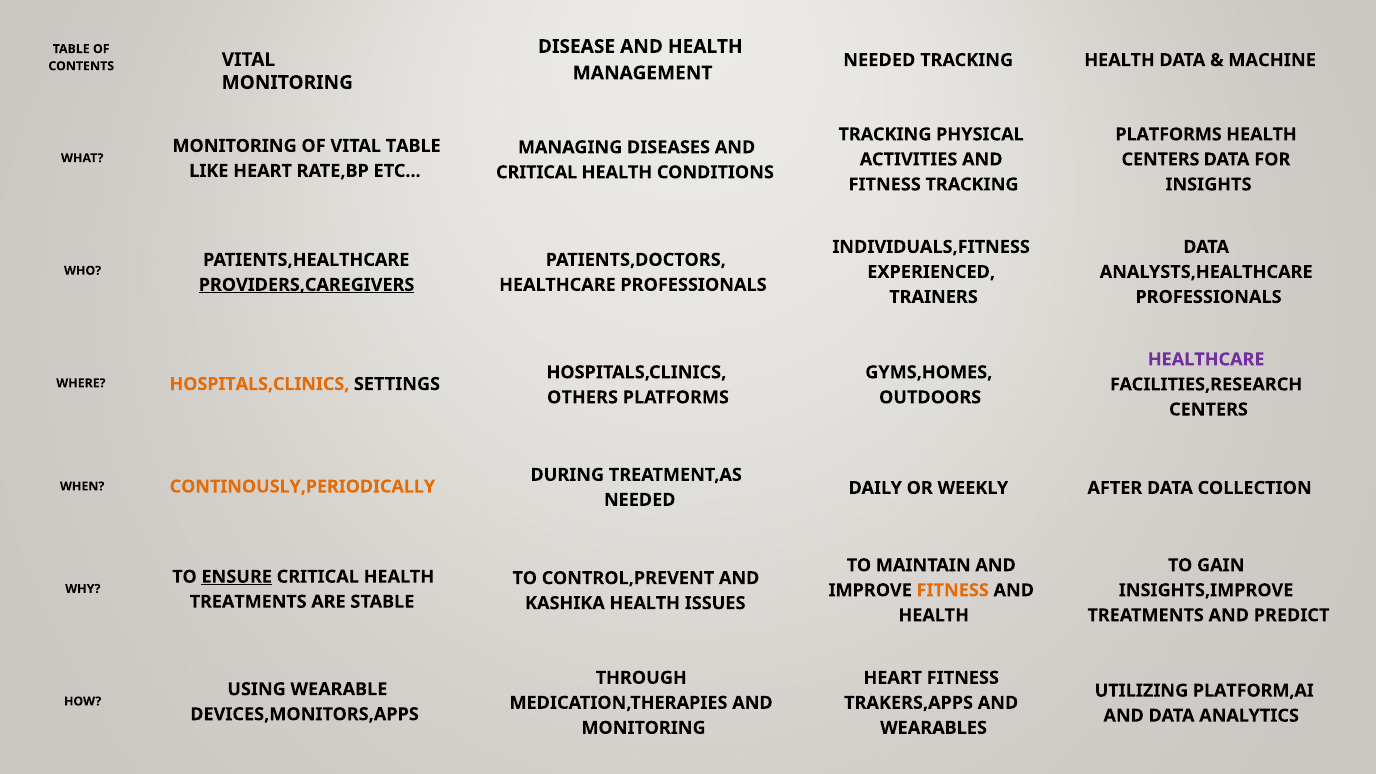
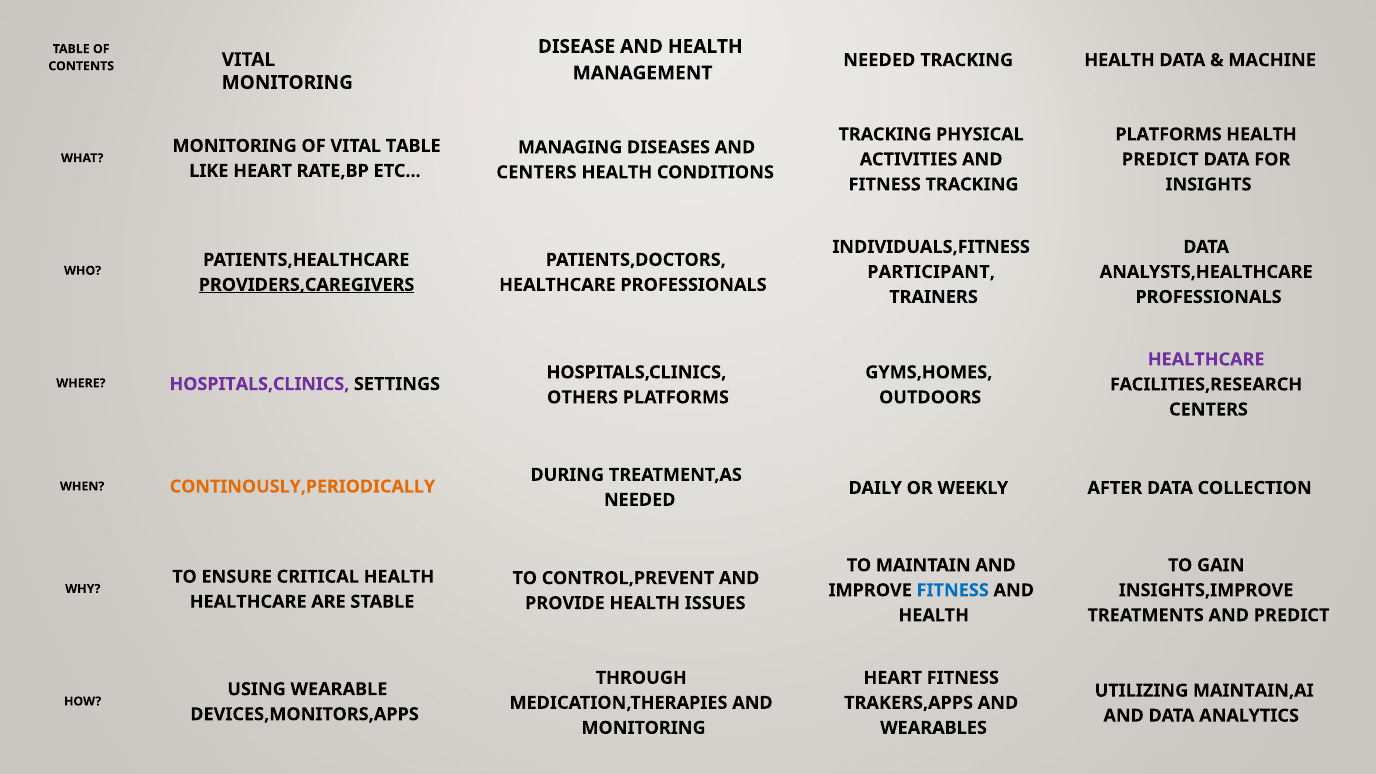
CENTERS at (1160, 159): CENTERS -> PREDICT
CRITICAL at (537, 172): CRITICAL -> CENTERS
EXPERIENCED: EXPERIENCED -> PARTICIPANT
HOSPITALS,CLINICS at (259, 384) colour: orange -> purple
ENSURE underline: present -> none
FITNESS at (953, 590) colour: orange -> blue
TREATMENTS at (248, 602): TREATMENTS -> HEALTHCARE
KASHIKA: KASHIKA -> PROVIDE
PLATFORM,AI: PLATFORM,AI -> MAINTAIN,AI
